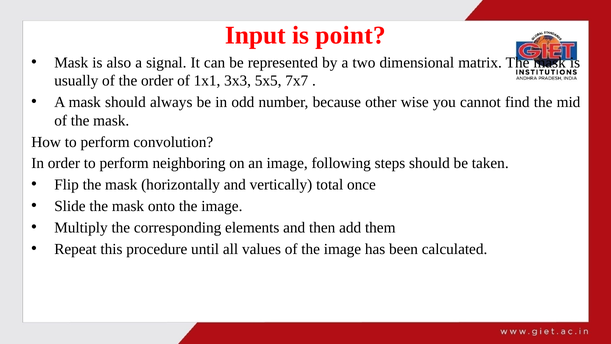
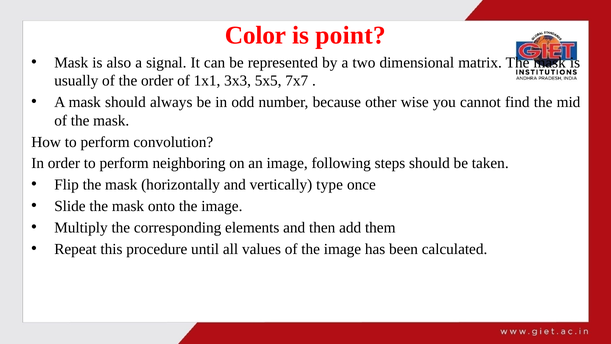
Input: Input -> Color
total: total -> type
